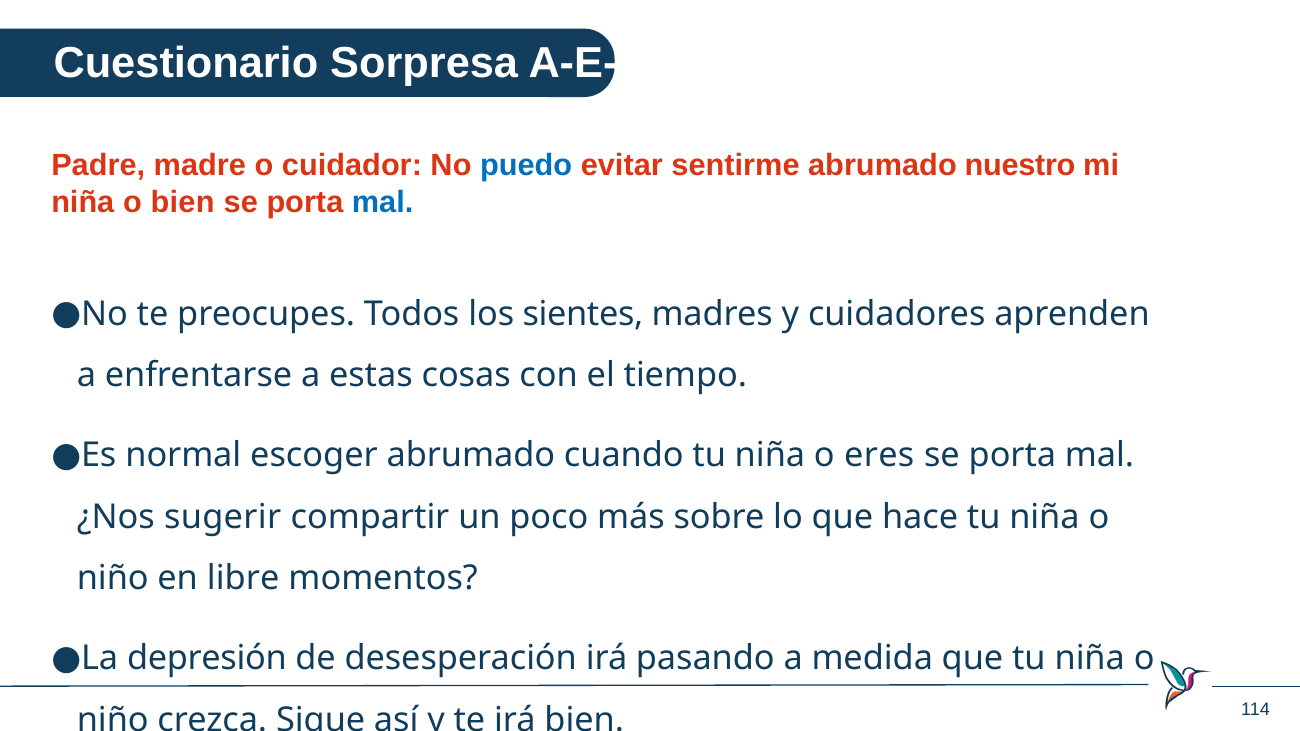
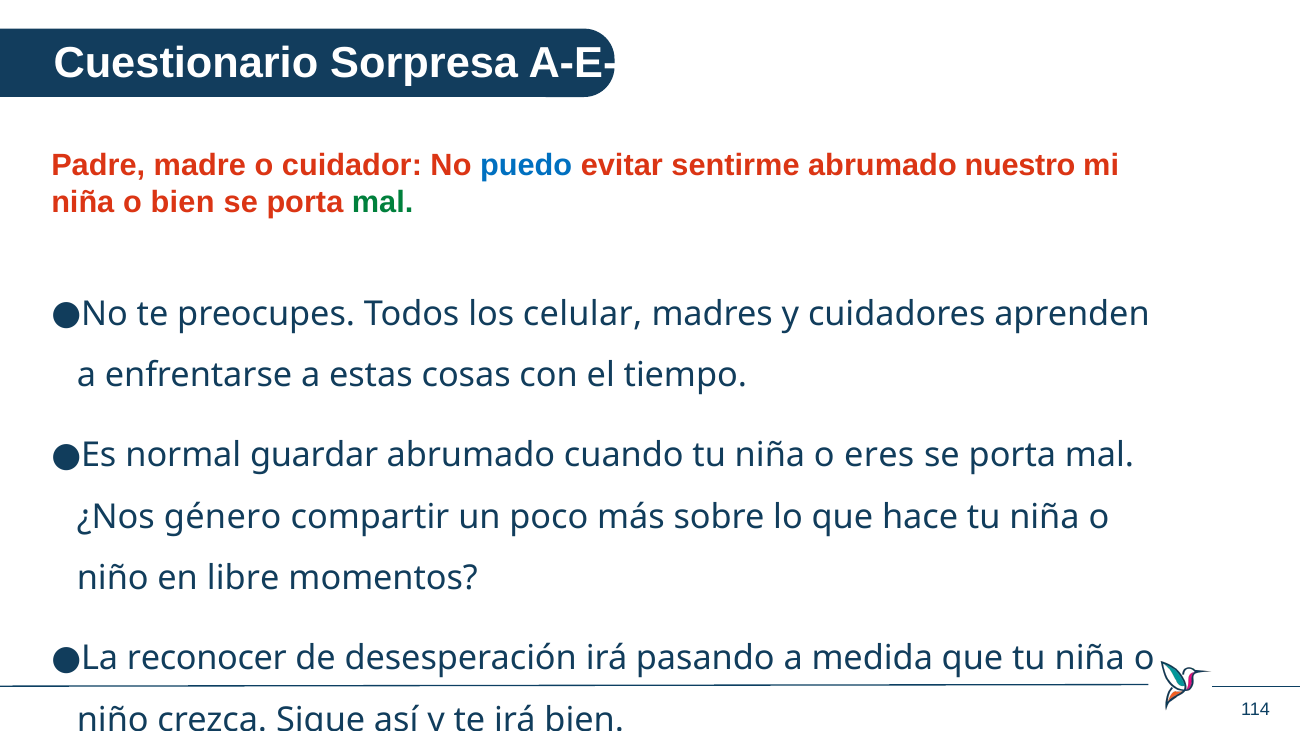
mal at (383, 202) colour: blue -> green
sientes: sientes -> celular
escoger: escoger -> guardar
sugerir: sugerir -> género
depresión: depresión -> reconocer
